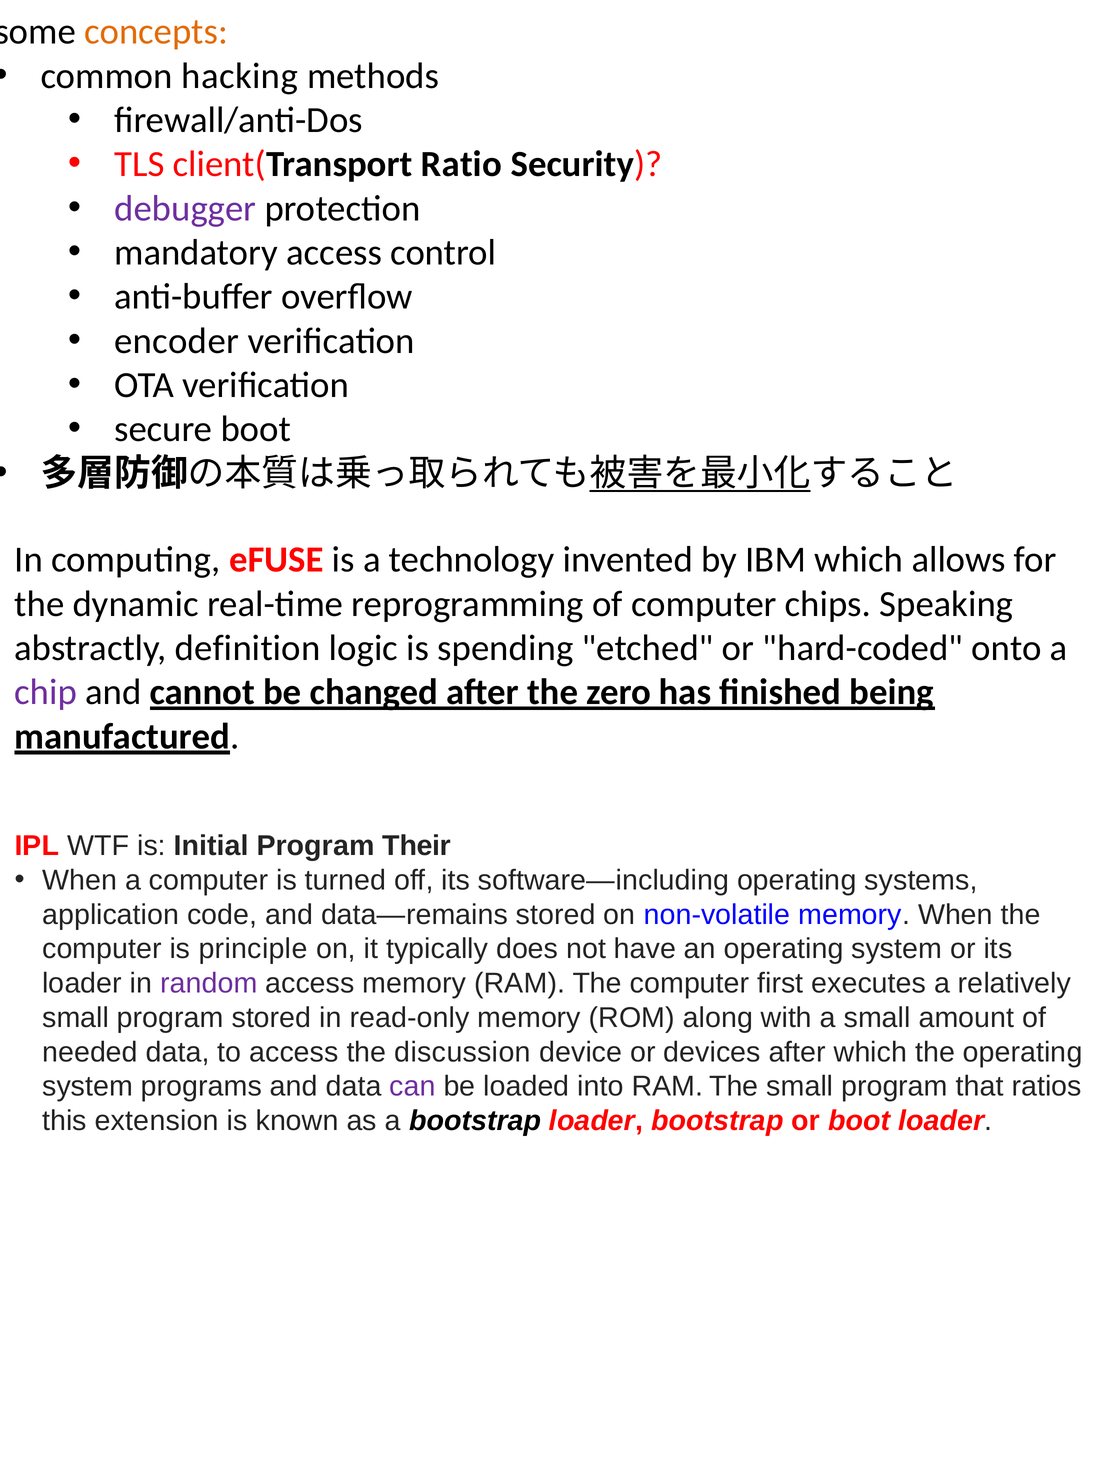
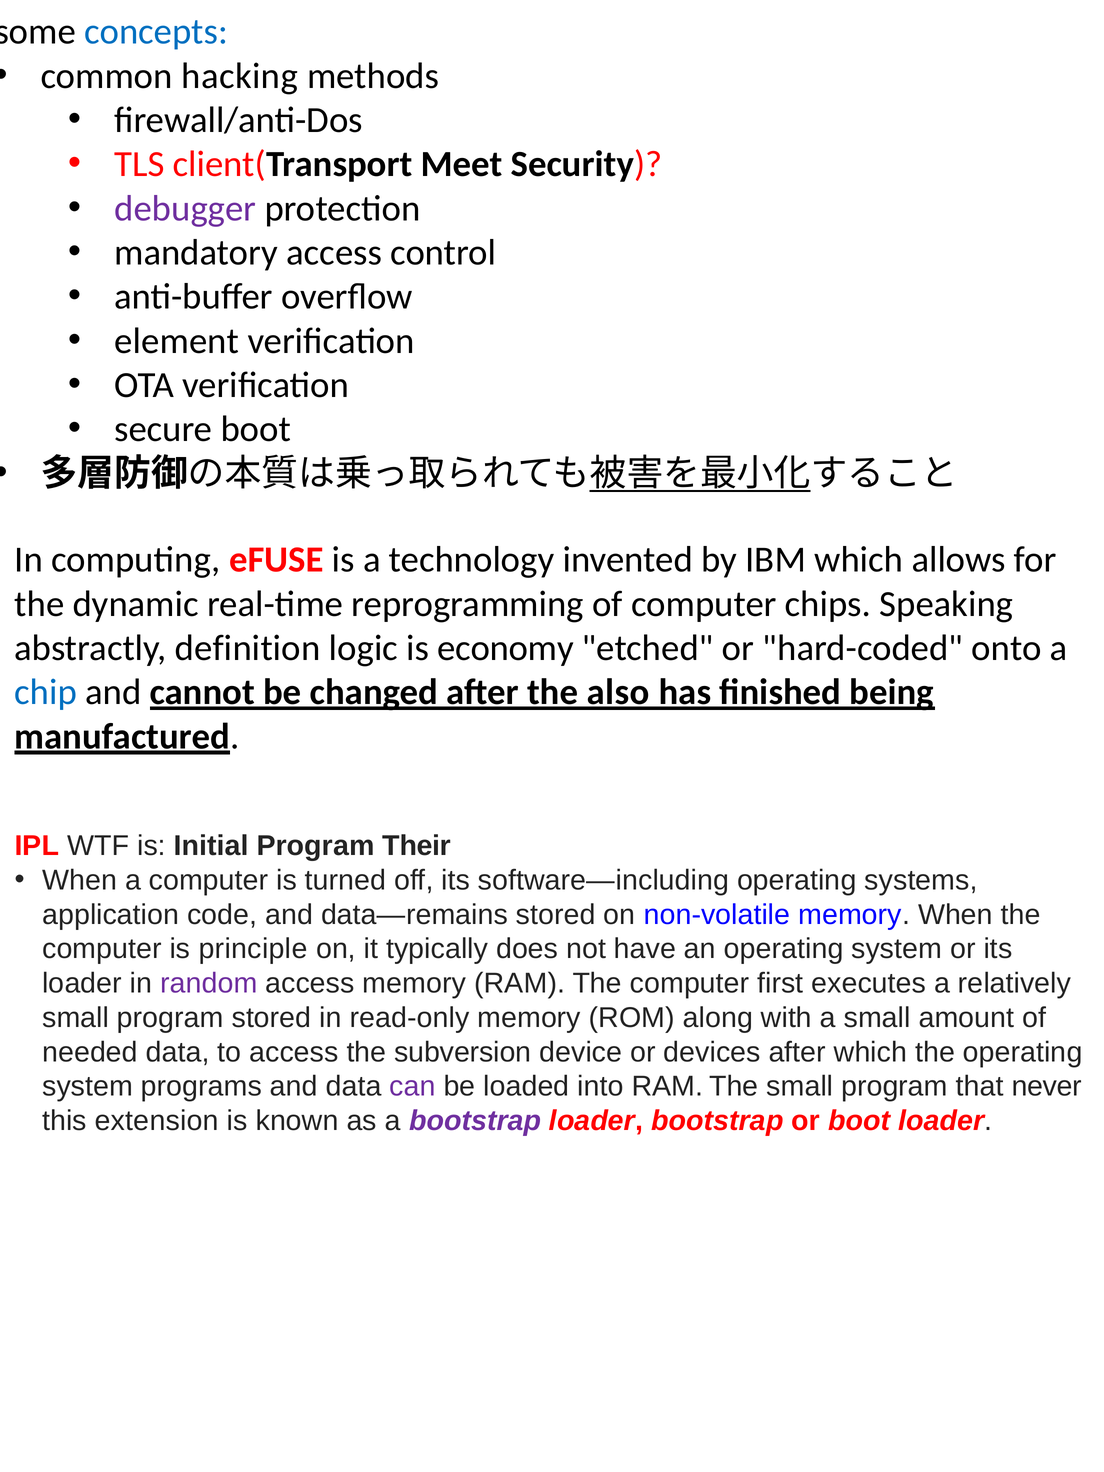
concepts colour: orange -> blue
Ratio: Ratio -> Meet
encoder: encoder -> element
spending: spending -> economy
chip colour: purple -> blue
zero: zero -> also
discussion: discussion -> subversion
ratios: ratios -> never
bootstrap at (475, 1121) colour: black -> purple
